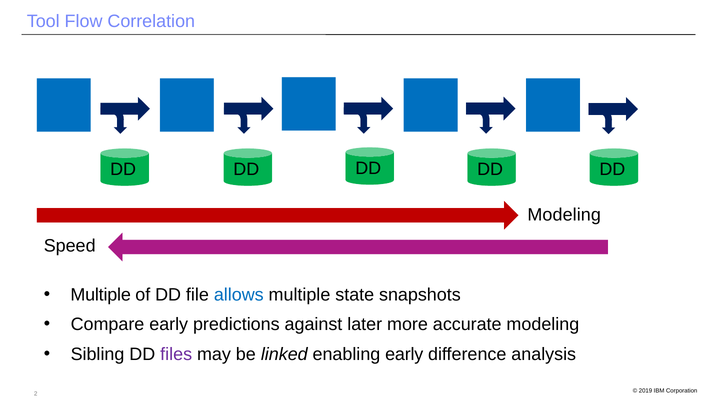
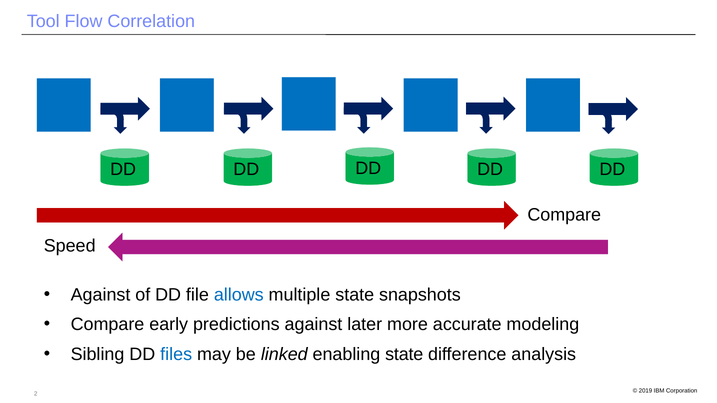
Modeling at (564, 215): Modeling -> Compare
Multiple at (101, 295): Multiple -> Against
files colour: purple -> blue
enabling early: early -> state
